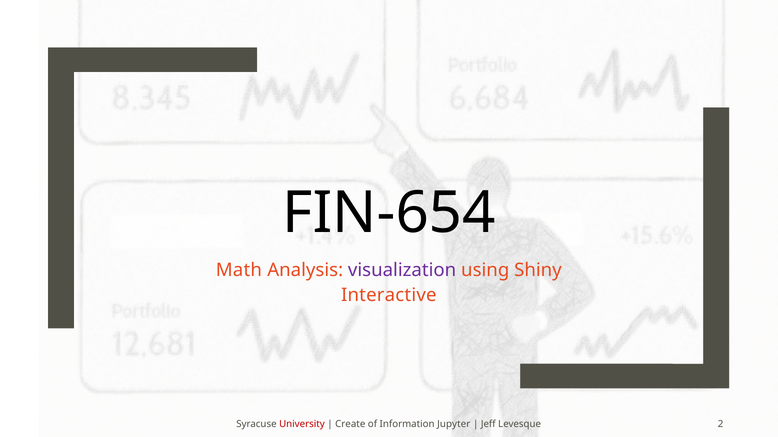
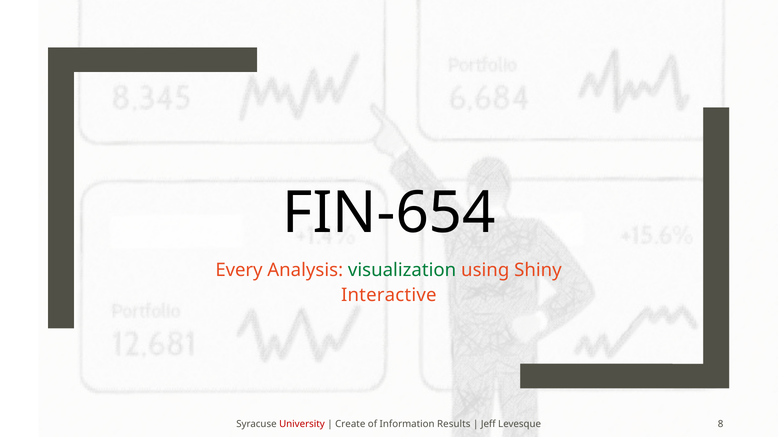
Math: Math -> Every
visualization colour: purple -> green
Jupyter: Jupyter -> Results
2: 2 -> 8
